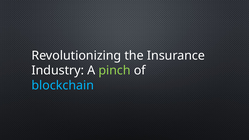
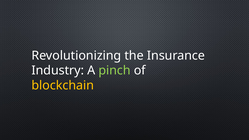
blockchain colour: light blue -> yellow
